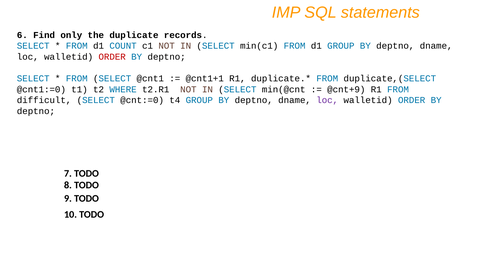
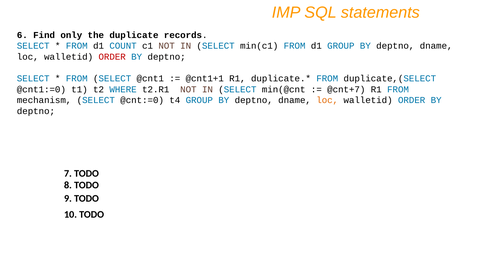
@cnt+9: @cnt+9 -> @cnt+7
difficult: difficult -> mechanism
loc at (327, 100) colour: purple -> orange
